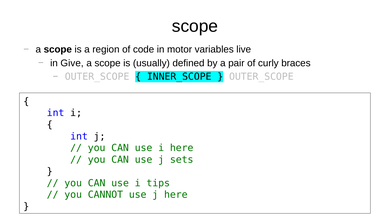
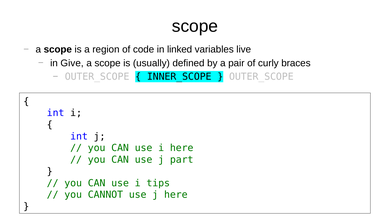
motor: motor -> linked
sets: sets -> part
